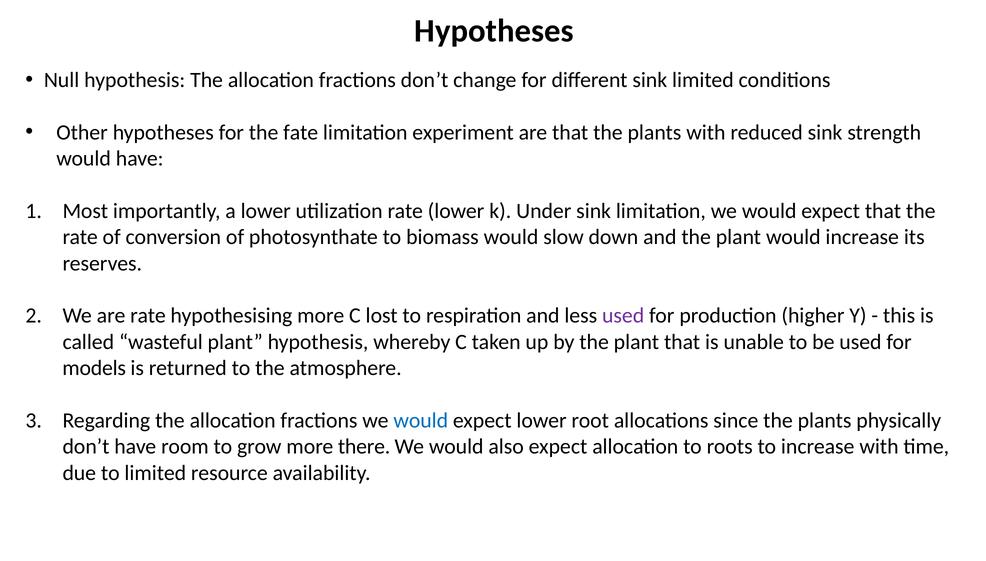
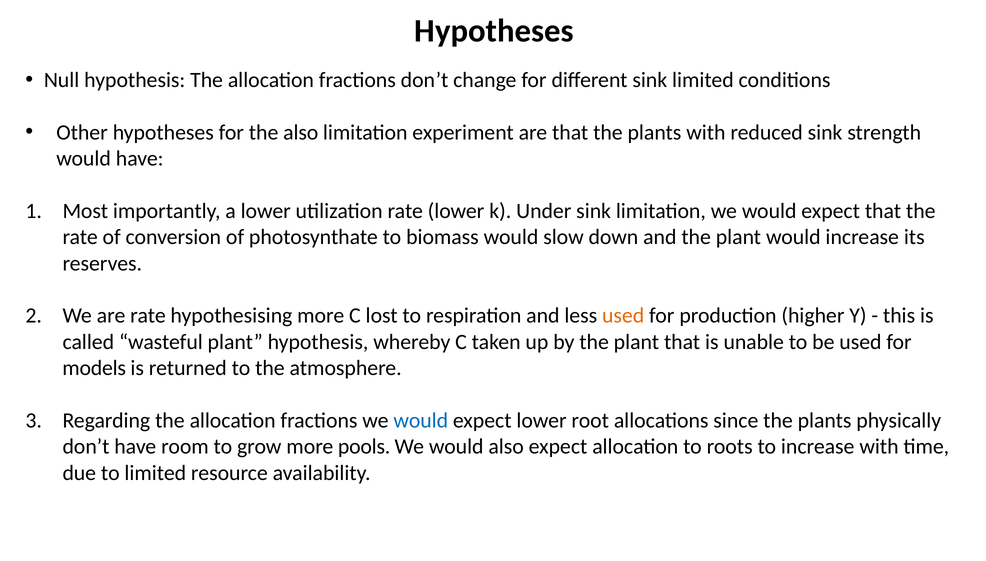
the fate: fate -> also
used at (623, 316) colour: purple -> orange
there: there -> pools
